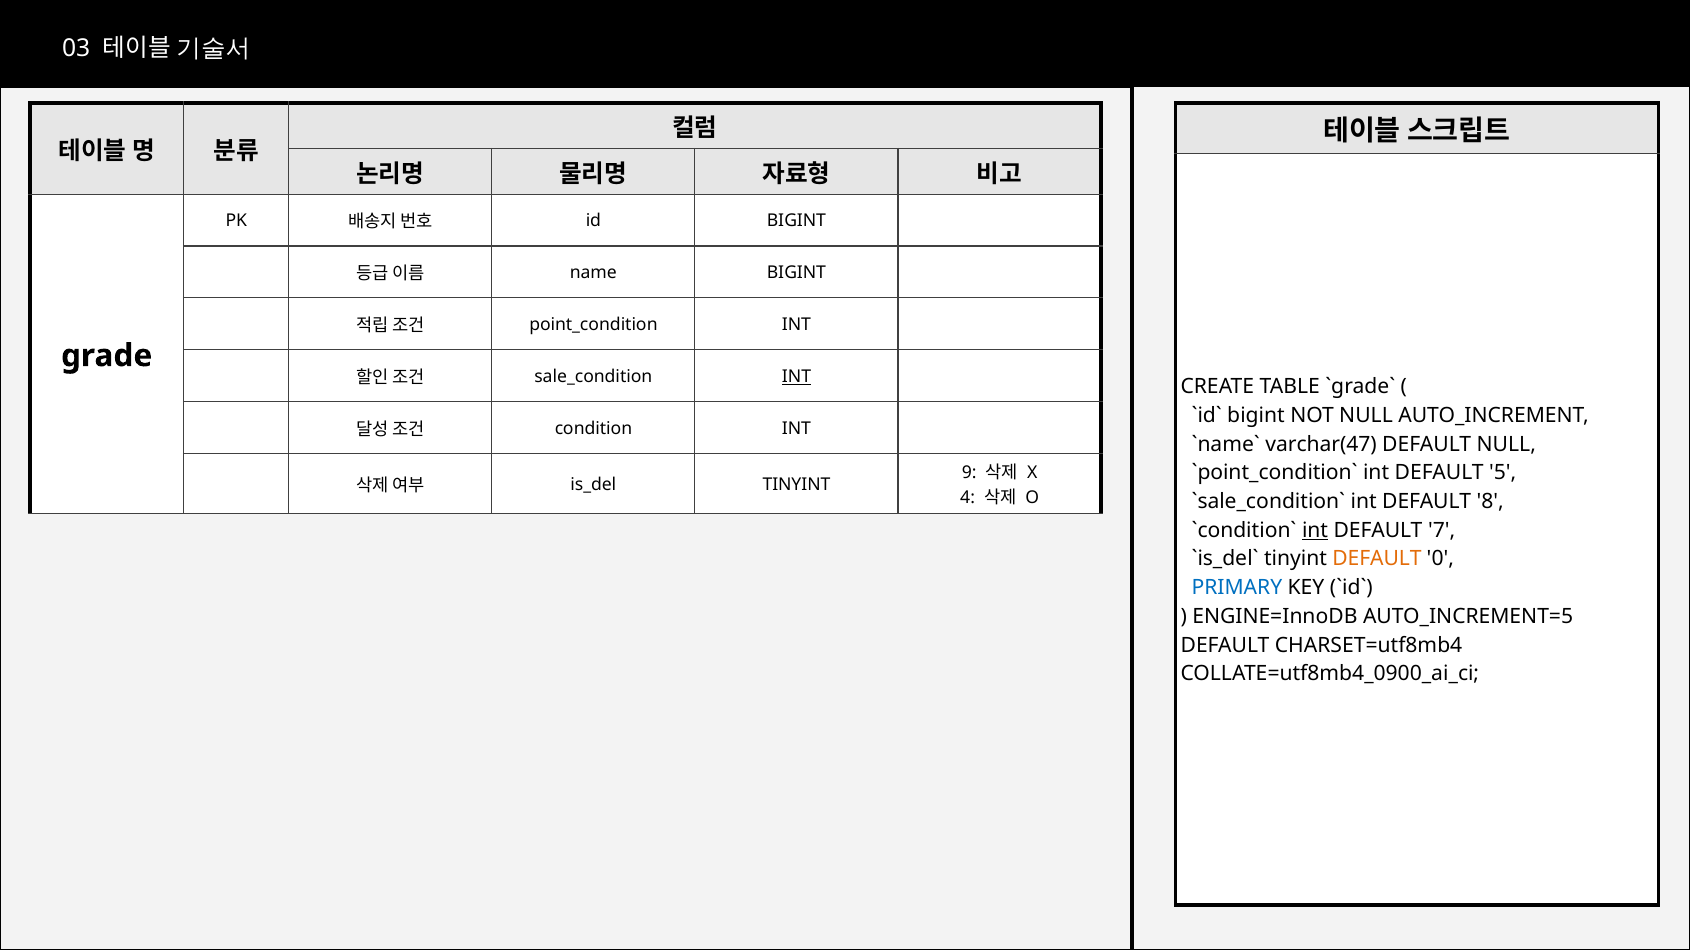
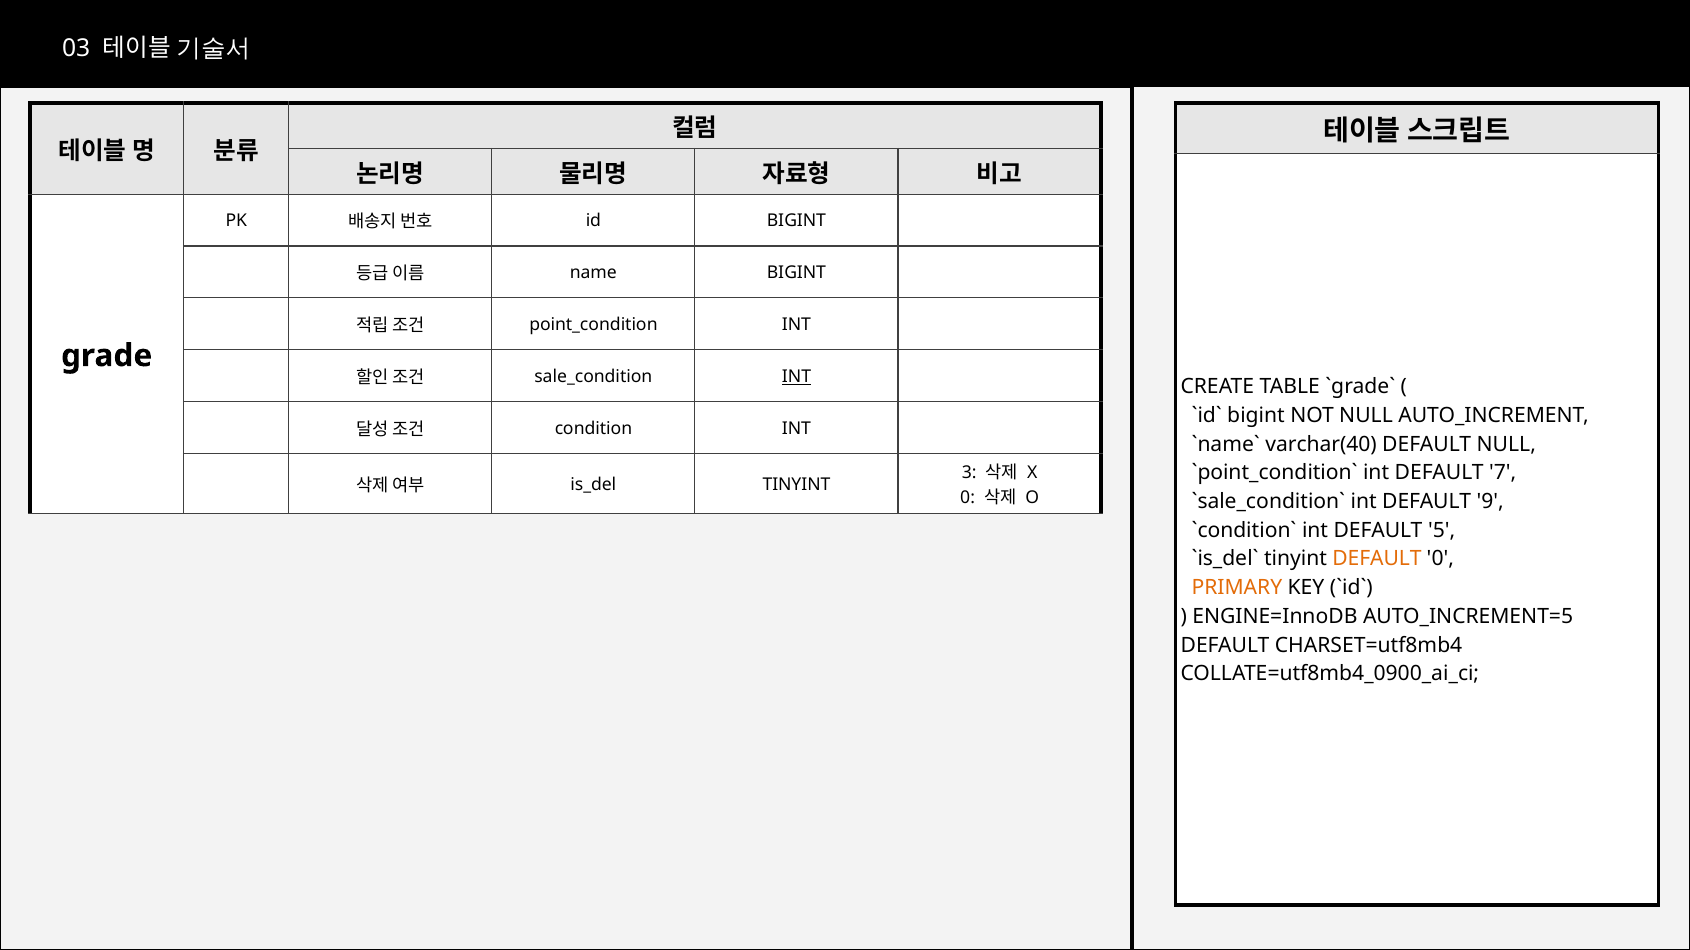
varchar(47: varchar(47 -> varchar(40
5: 5 -> 7
9: 9 -> 3
4 at (968, 498): 4 -> 0
8: 8 -> 9
int at (1315, 531) underline: present -> none
7: 7 -> 5
PRIMARY colour: blue -> orange
